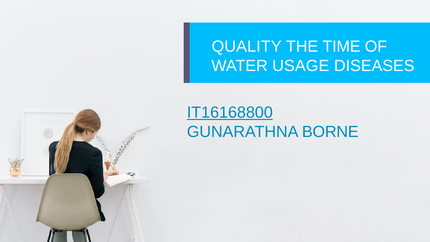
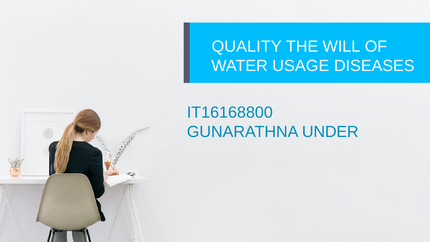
TIME: TIME -> WILL
IT16168800 underline: present -> none
BORNE: BORNE -> UNDER
